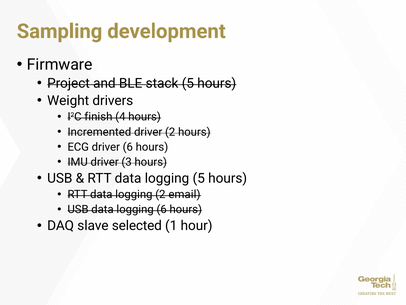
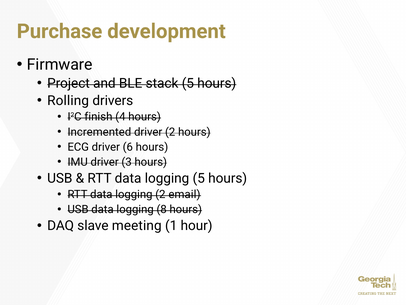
Sampling: Sampling -> Purchase
Weight: Weight -> Rolling
logging 6: 6 -> 8
selected: selected -> meeting
